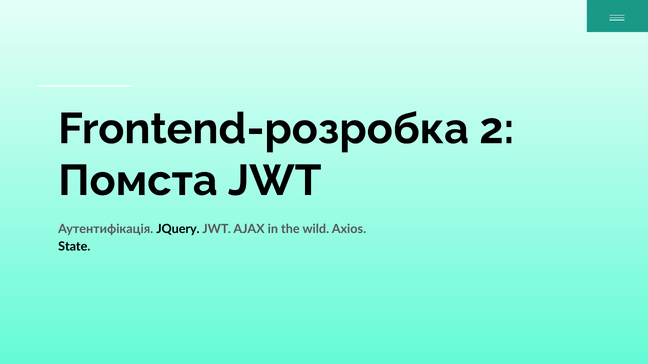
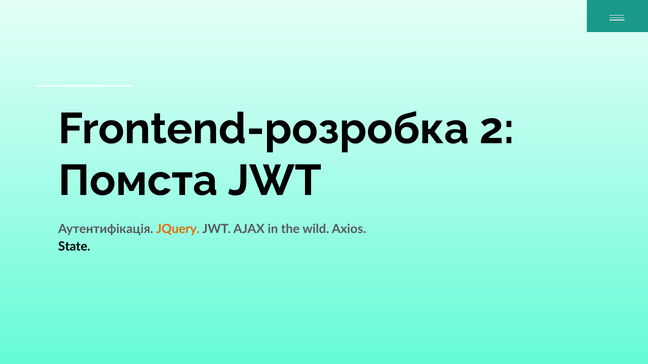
JQuery colour: black -> orange
